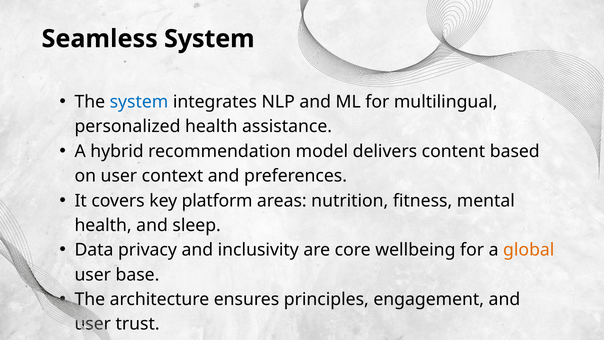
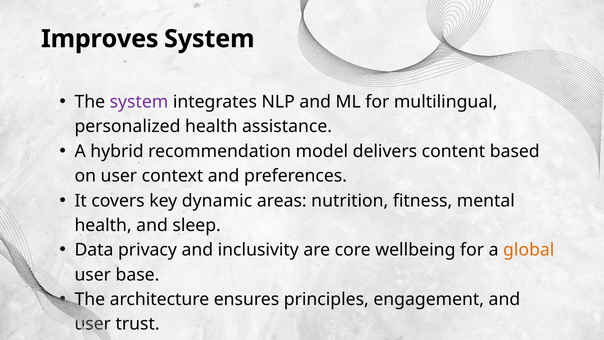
Seamless: Seamless -> Improves
system at (139, 102) colour: blue -> purple
platform: platform -> dynamic
